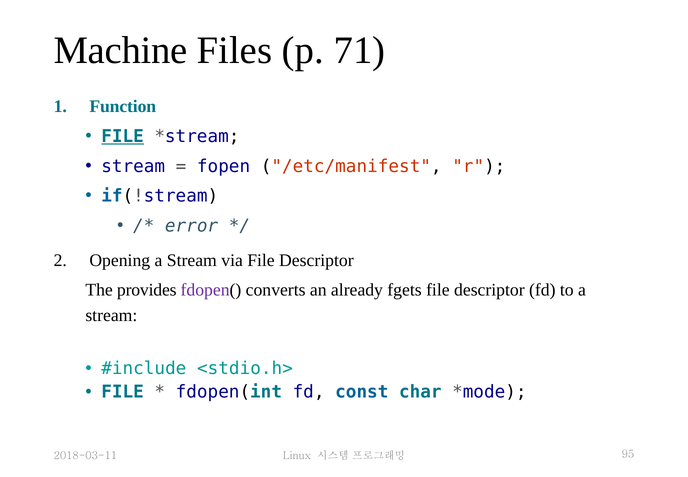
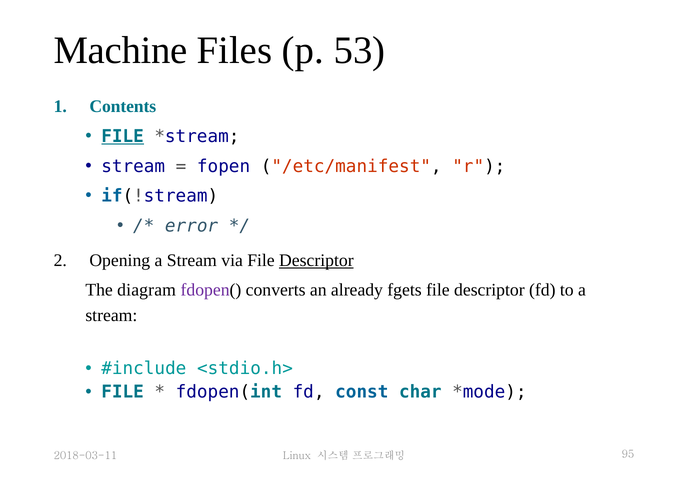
71: 71 -> 53
Function: Function -> Contents
Descriptor at (316, 260) underline: none -> present
provides: provides -> diagram
